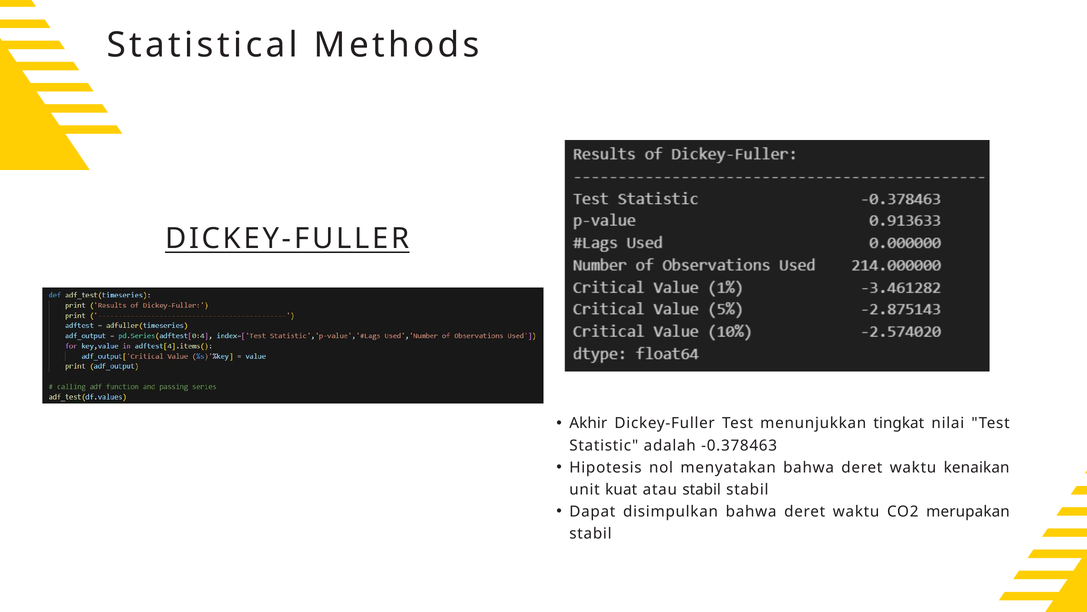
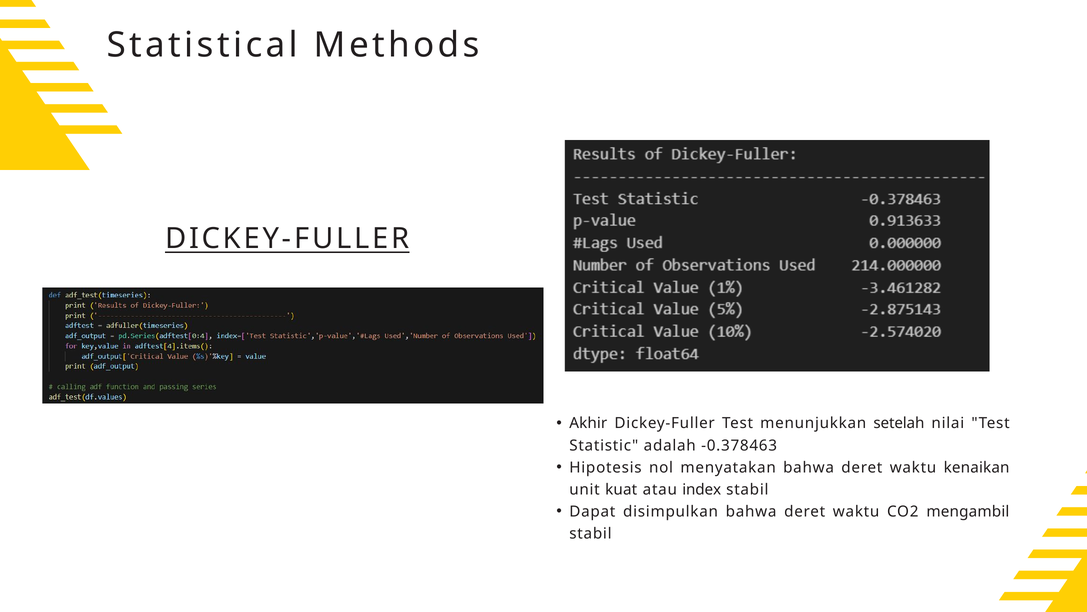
tingkat: tingkat -> setelah
atau stabil: stabil -> index
merupakan: merupakan -> mengambil
